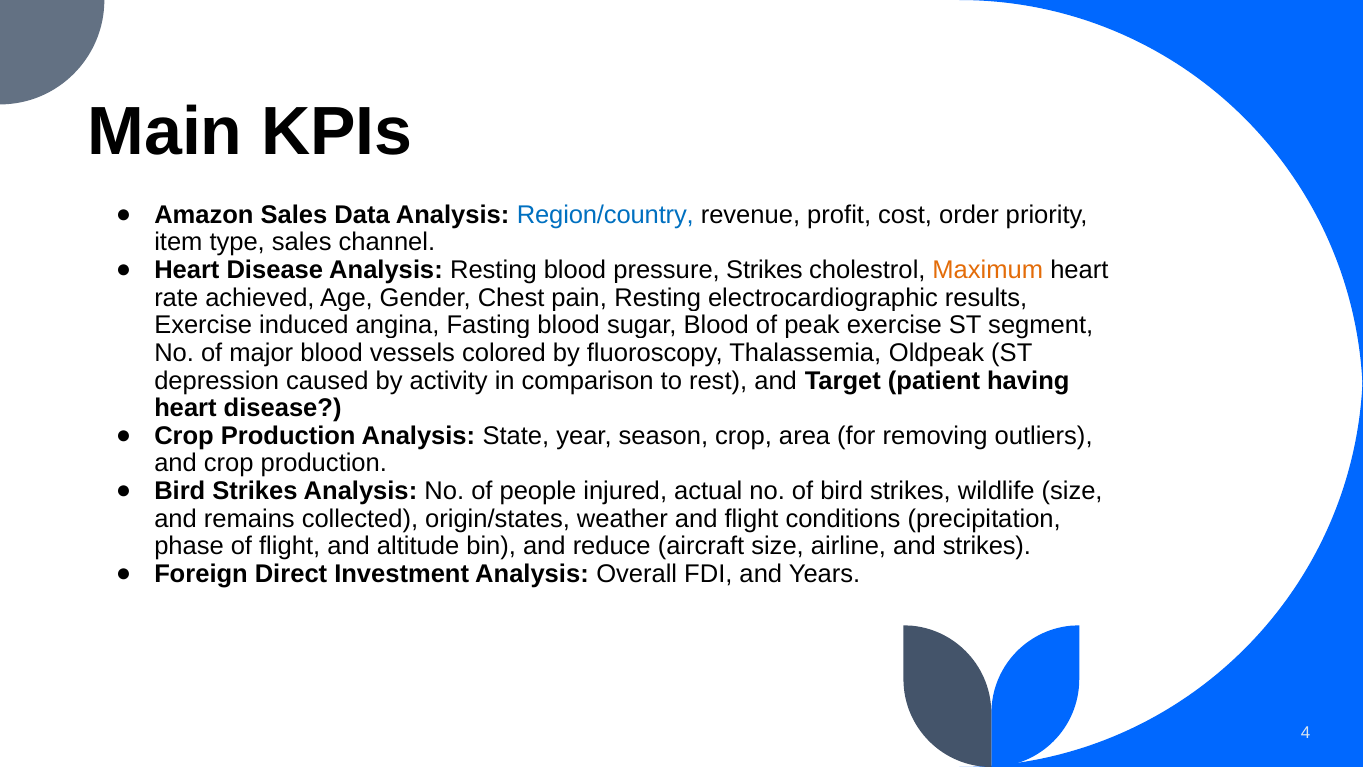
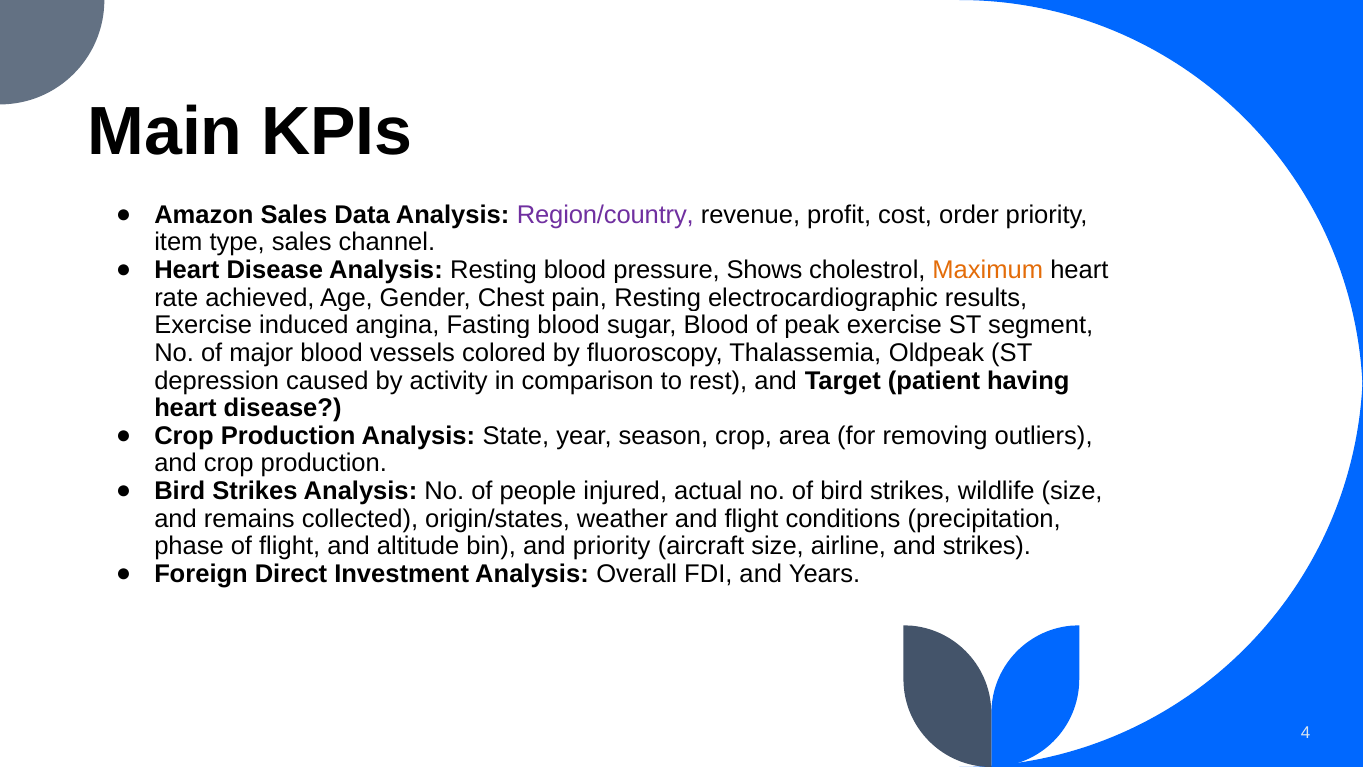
Region/country colour: blue -> purple
pressure Strikes: Strikes -> Shows
and reduce: reduce -> priority
